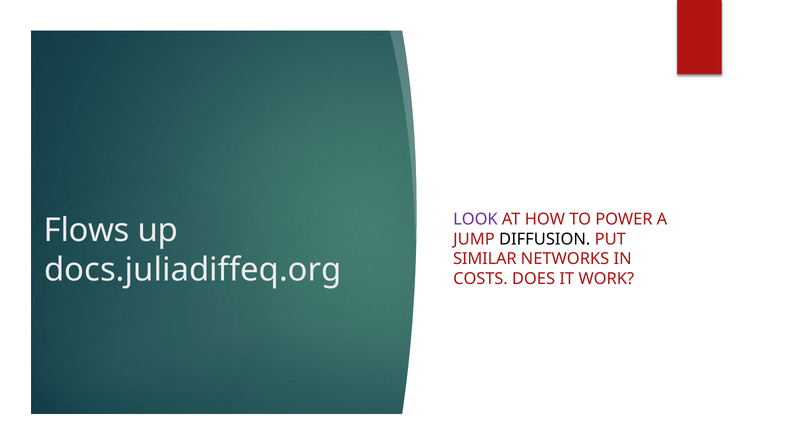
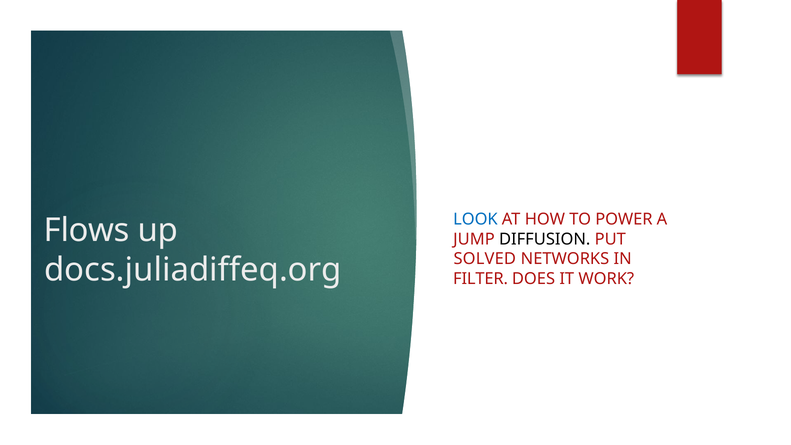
LOOK colour: purple -> blue
SIMILAR: SIMILAR -> SOLVED
COSTS: COSTS -> FILTER
